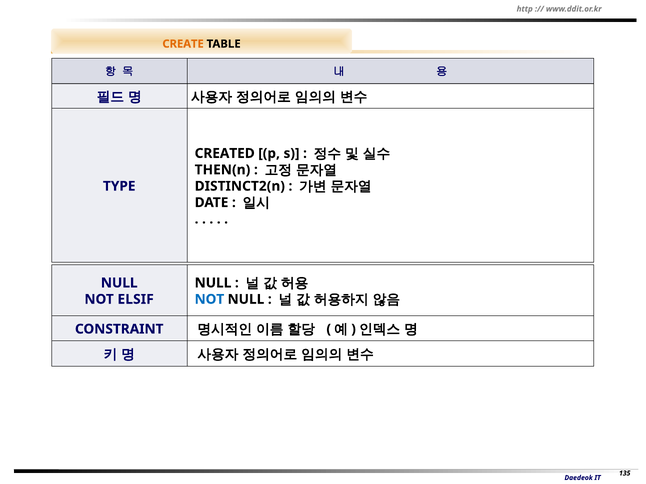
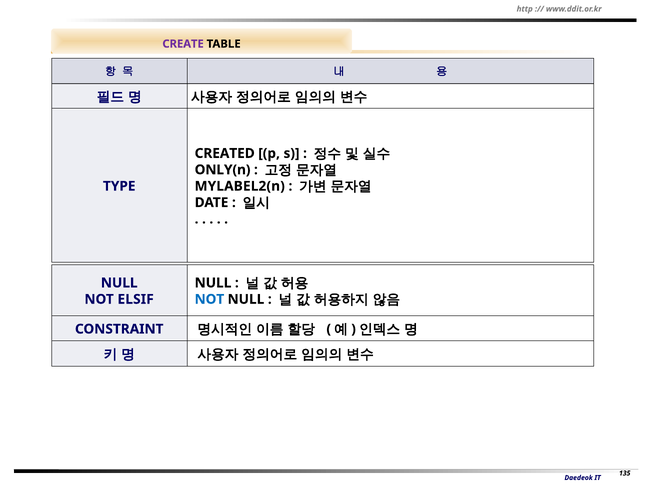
CREATE colour: orange -> purple
THEN(n: THEN(n -> ONLY(n
DISTINCT2(n: DISTINCT2(n -> MYLABEL2(n
